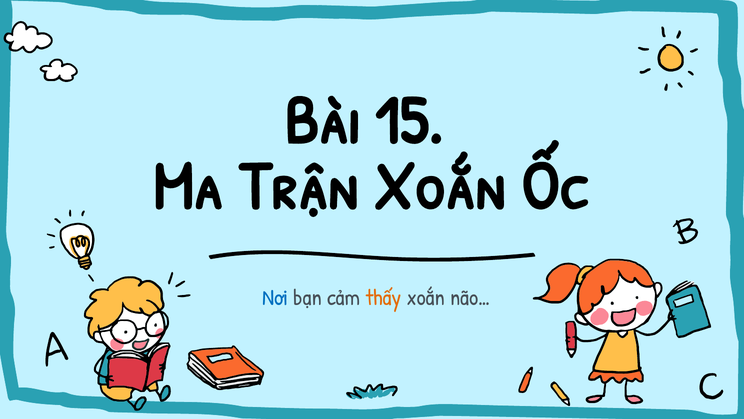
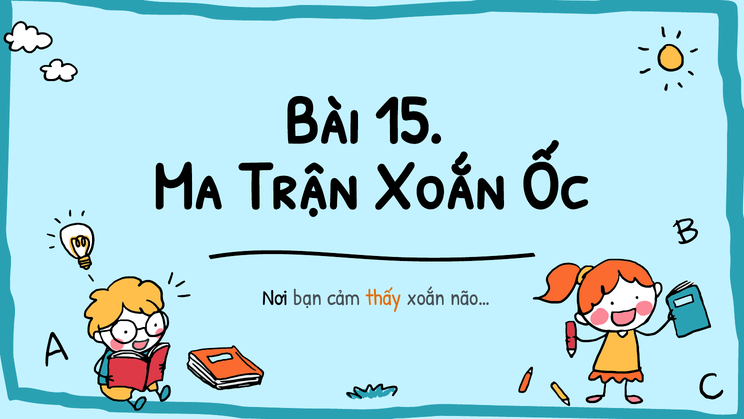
Nơi colour: blue -> black
